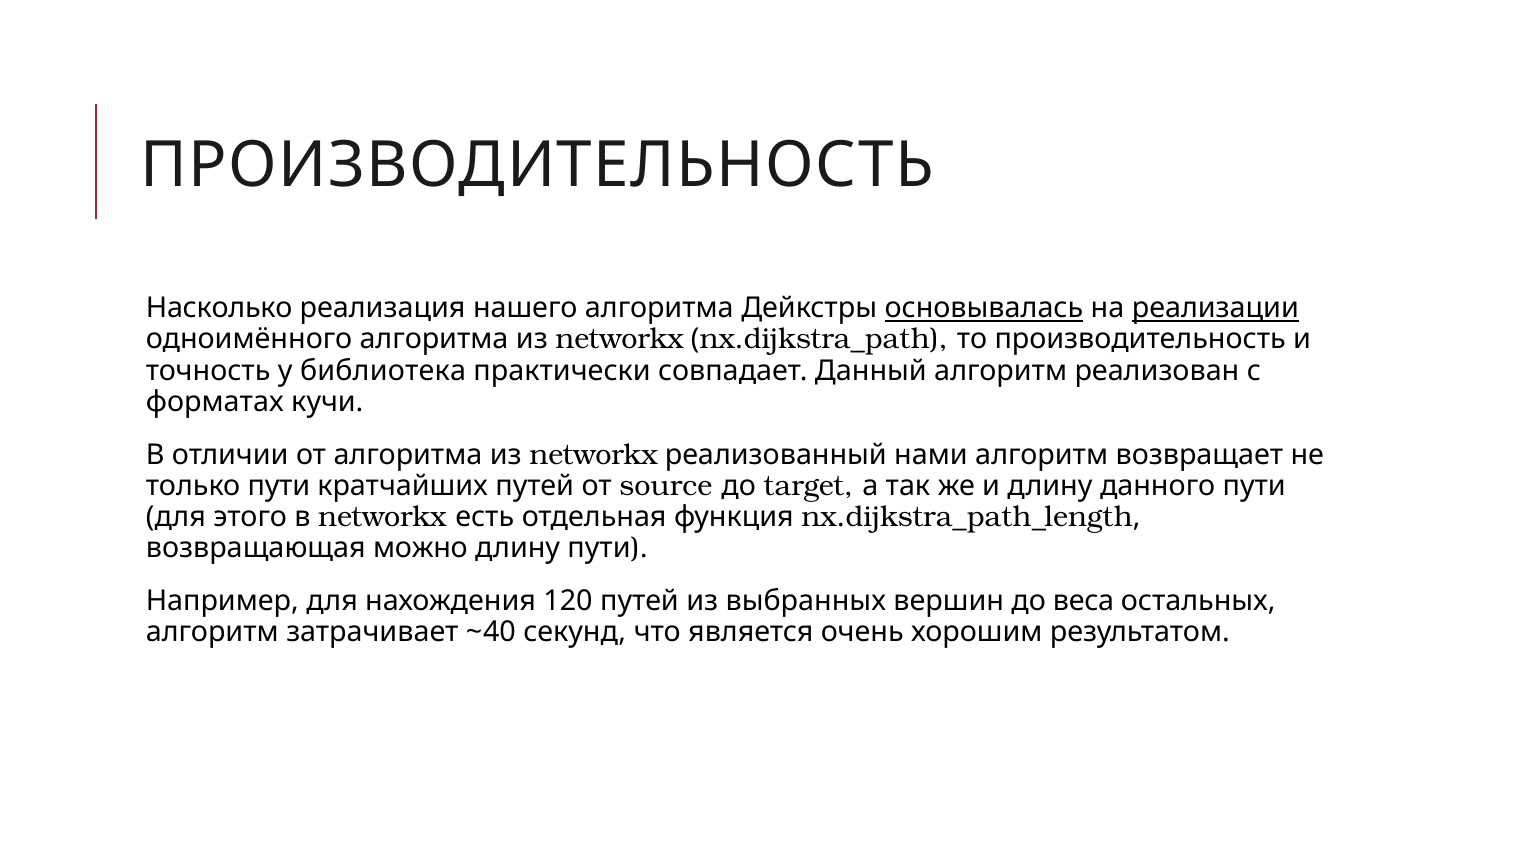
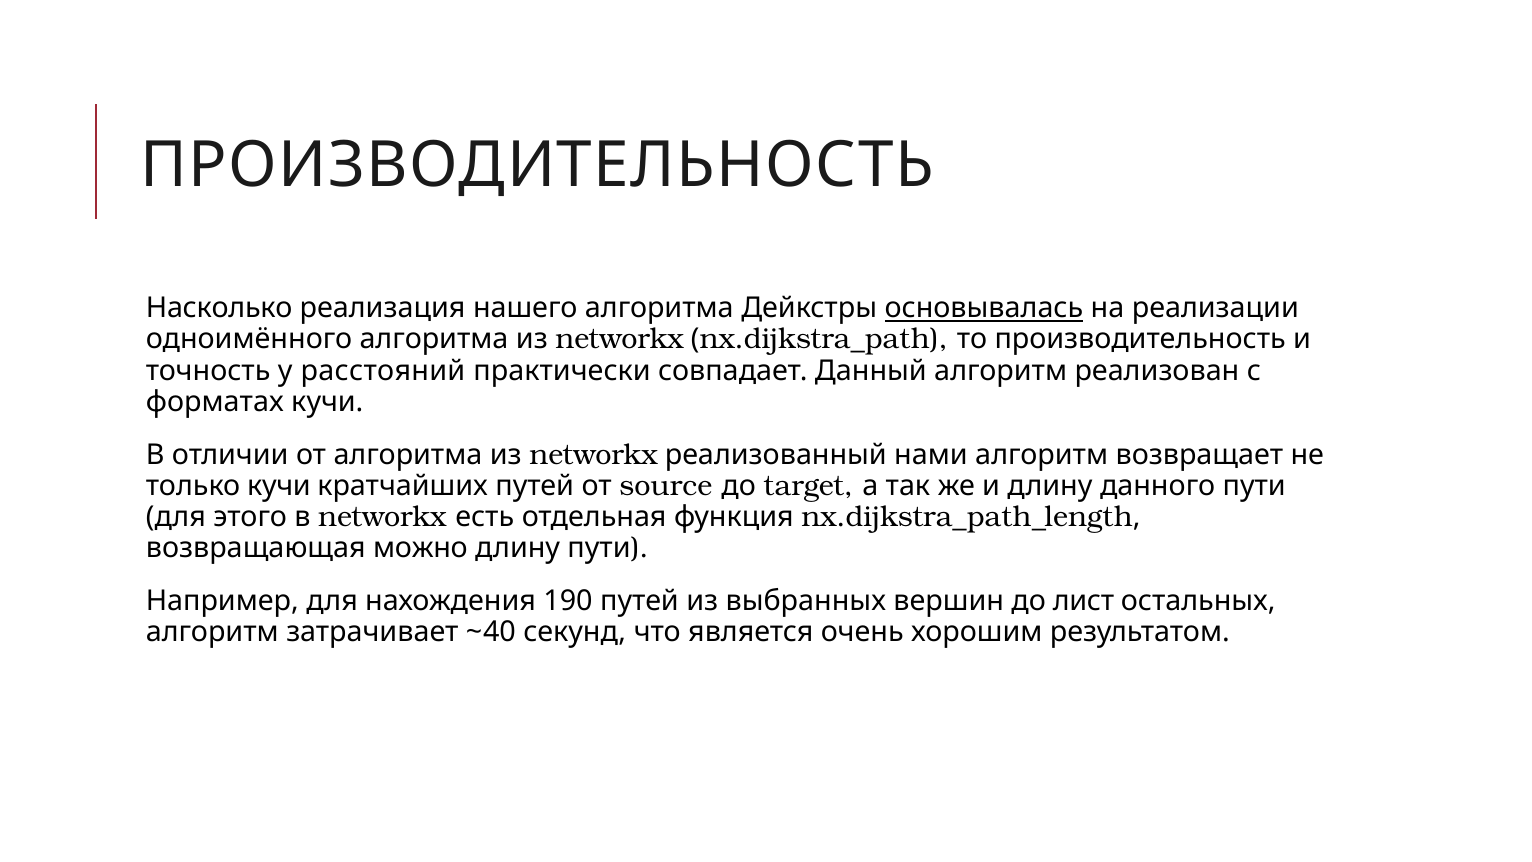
реализации underline: present -> none
библиотека: библиотека -> расстояний
только пути: пути -> кучи
120: 120 -> 190
веса: веса -> лист
